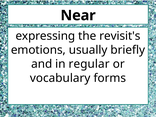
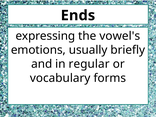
Near: Near -> Ends
revisit's: revisit's -> vowel's
